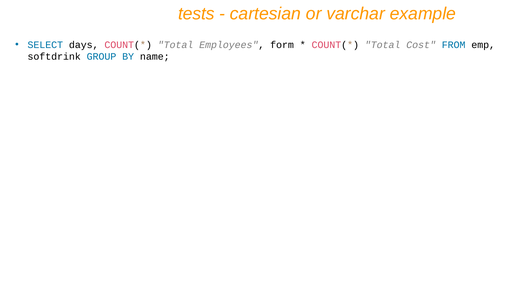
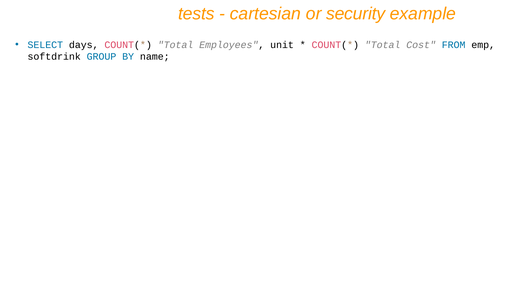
varchar: varchar -> security
form: form -> unit
